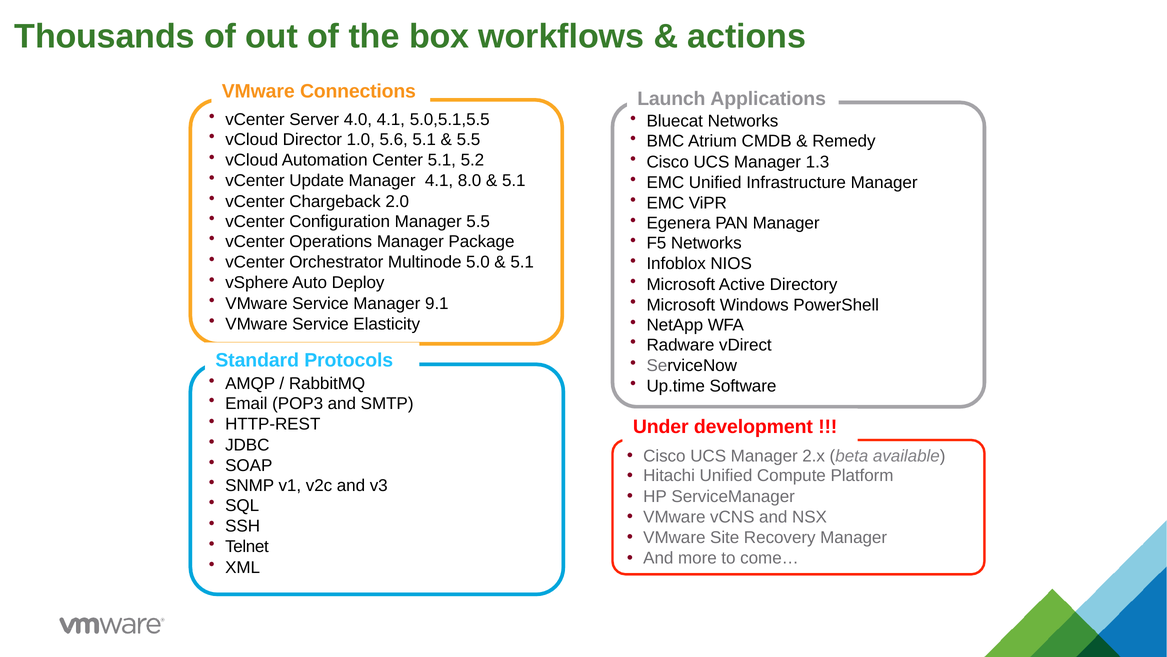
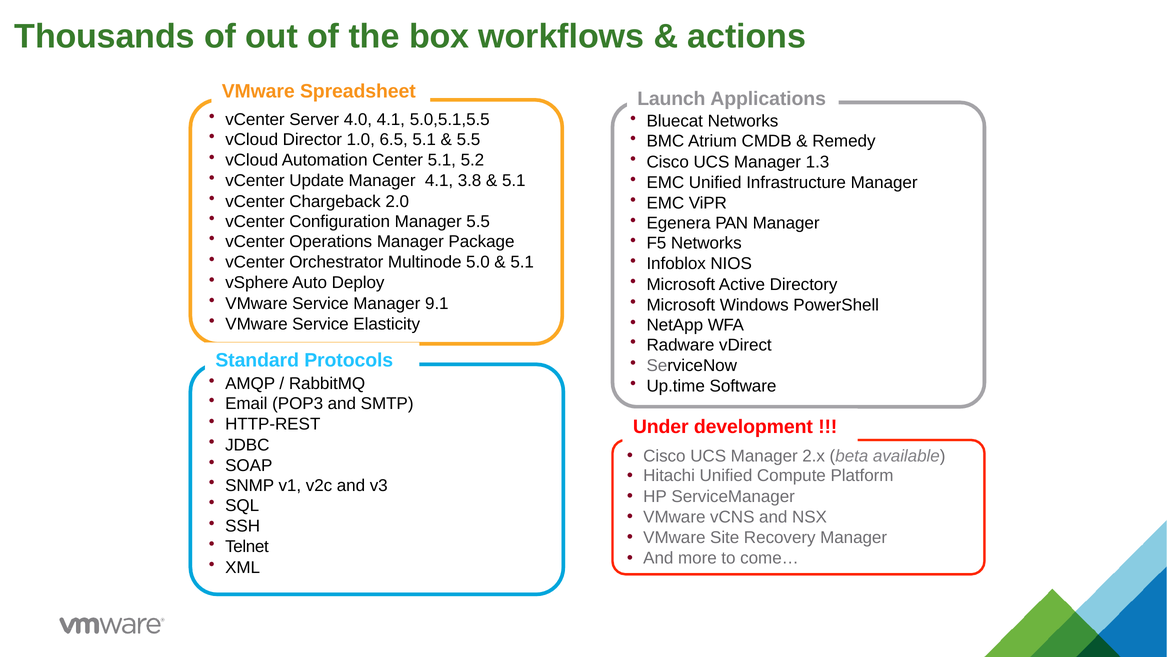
Connections: Connections -> Spreadsheet
5.6: 5.6 -> 6.5
8.0: 8.0 -> 3.8
